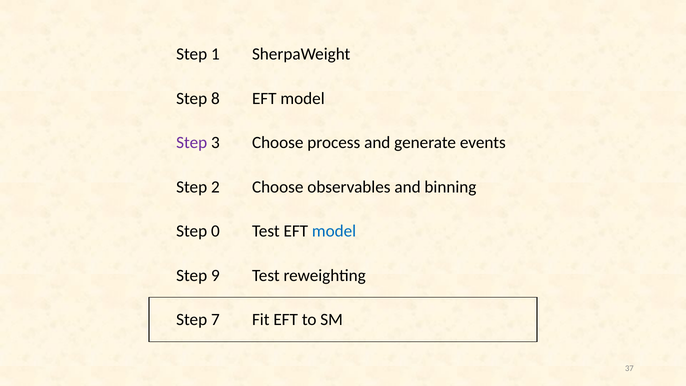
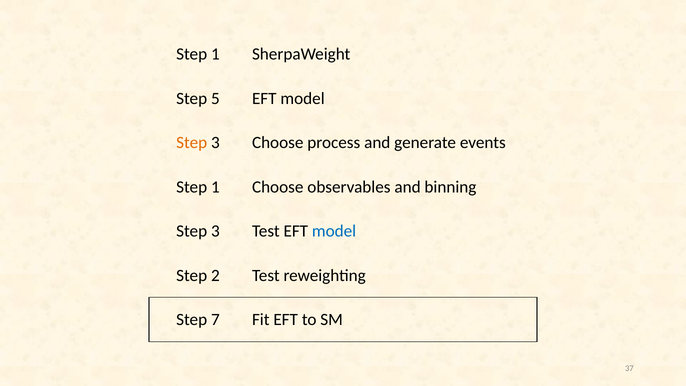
8: 8 -> 5
Step at (192, 143) colour: purple -> orange
2 at (215, 187): 2 -> 1
0 at (215, 231): 0 -> 3
9: 9 -> 2
